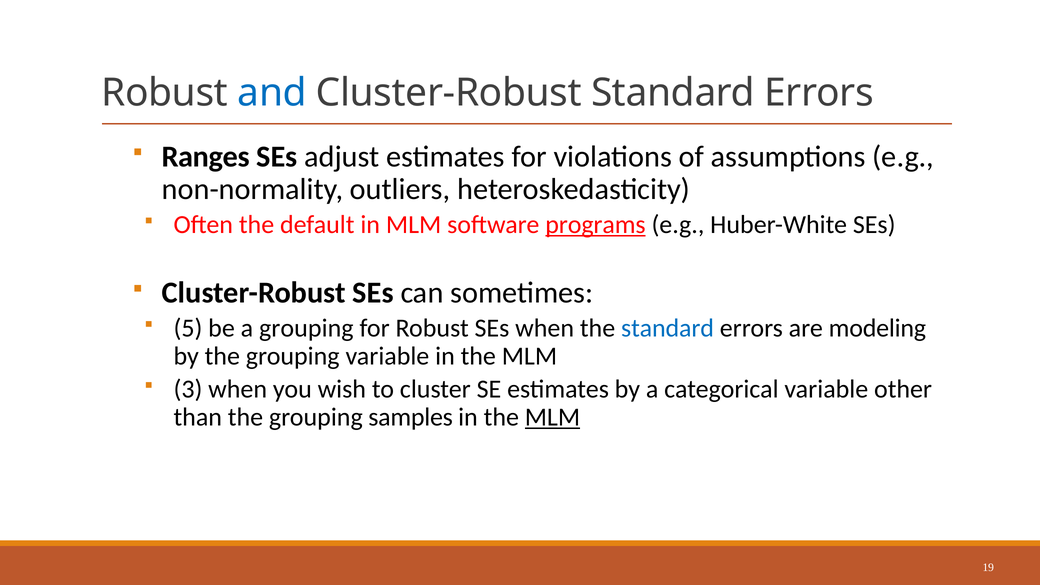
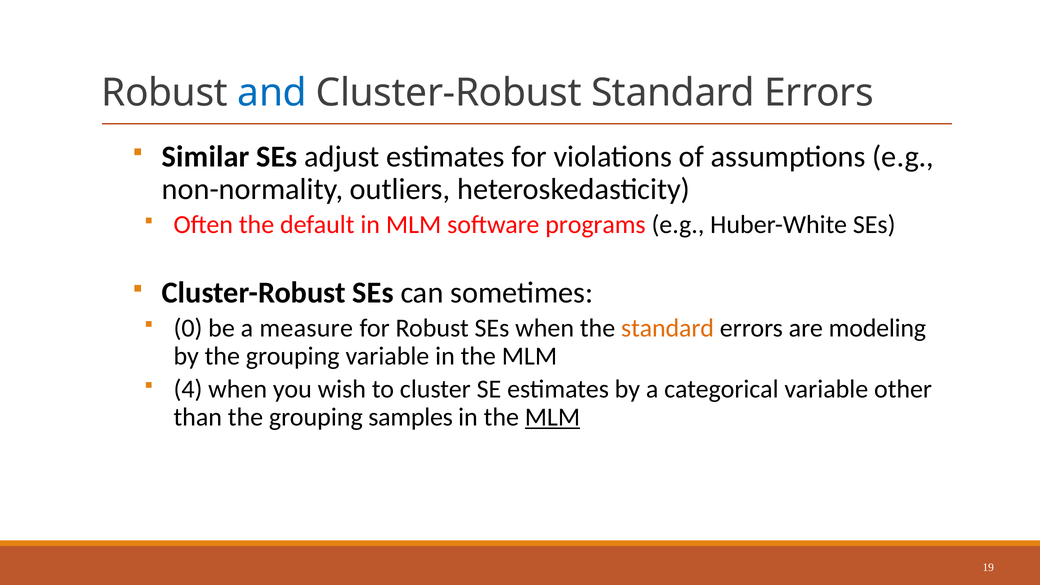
Ranges: Ranges -> Similar
programs underline: present -> none
5: 5 -> 0
a grouping: grouping -> measure
standard at (668, 328) colour: blue -> orange
3: 3 -> 4
